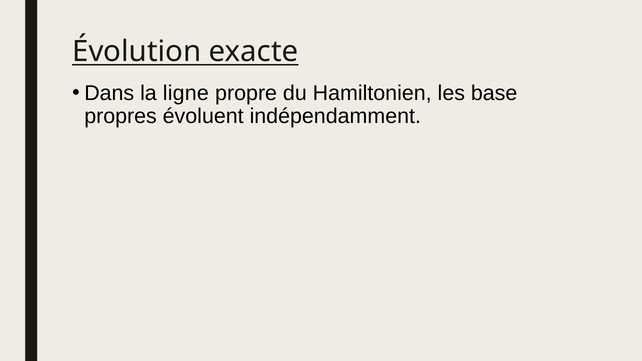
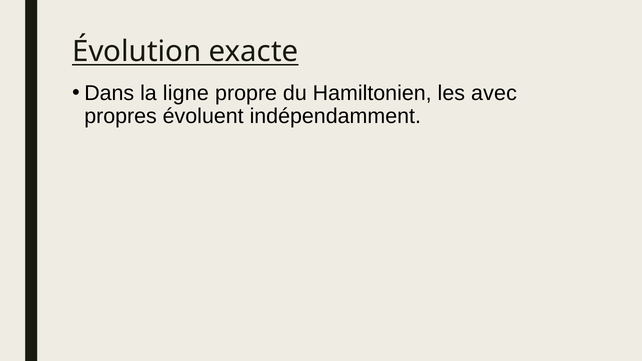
base: base -> avec
